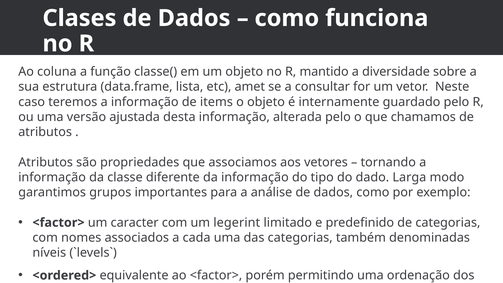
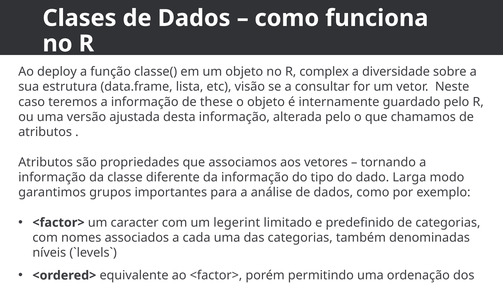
coluna: coluna -> deploy
mantido: mantido -> complex
amet: amet -> visão
items: items -> these
